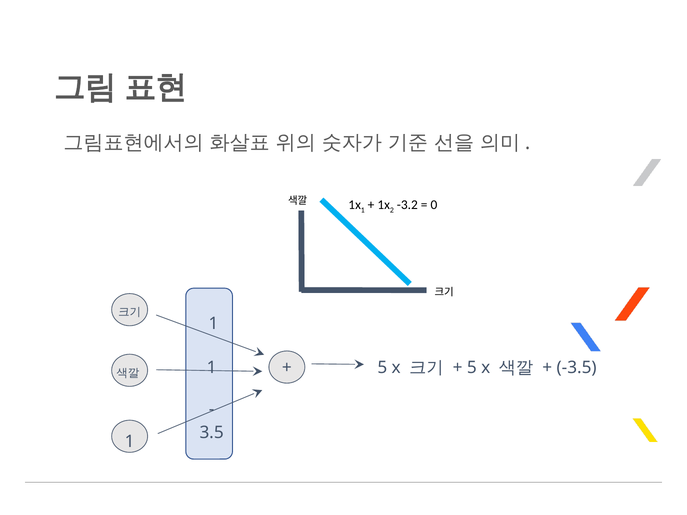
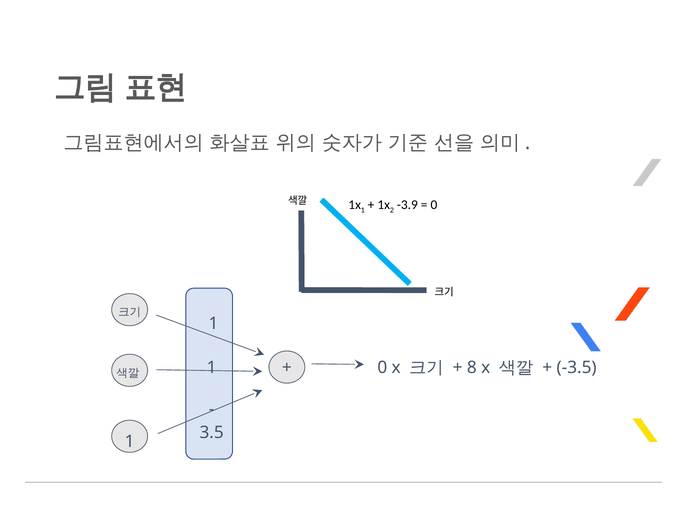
-3.2: -3.2 -> -3.9
5 at (382, 368): 5 -> 0
5 at (472, 368): 5 -> 8
